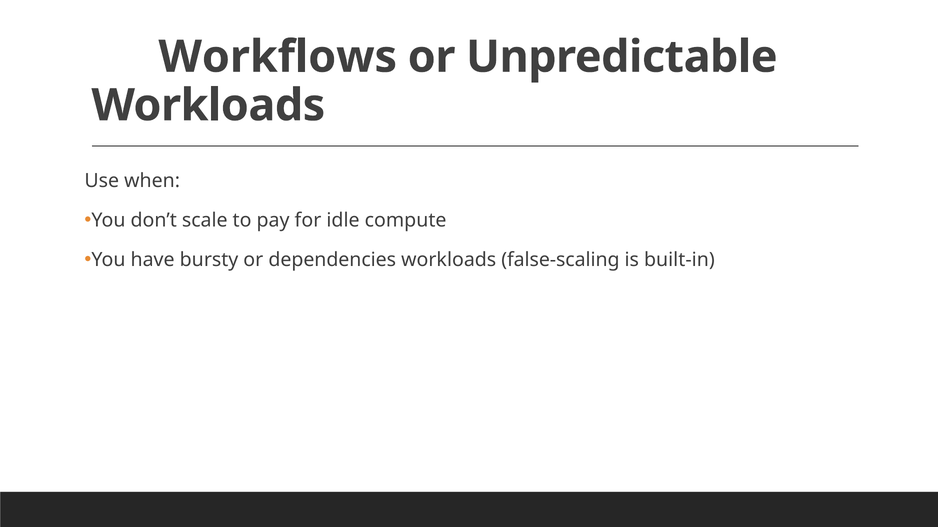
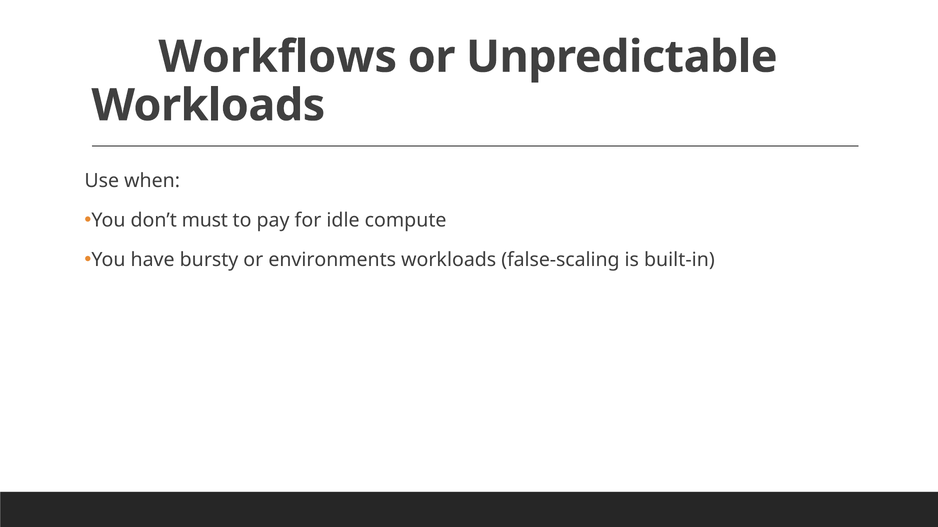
scale: scale -> must
dependencies: dependencies -> environments
